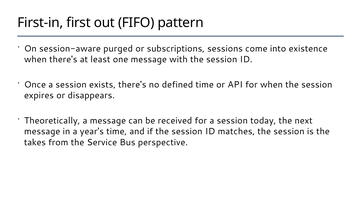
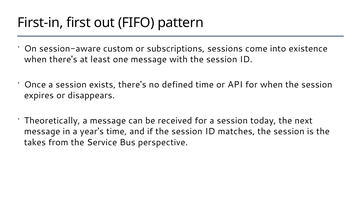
purged: purged -> custom
